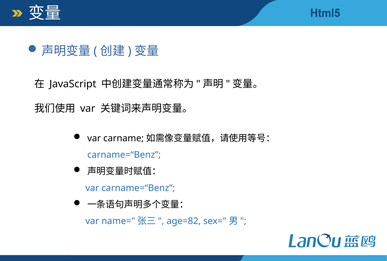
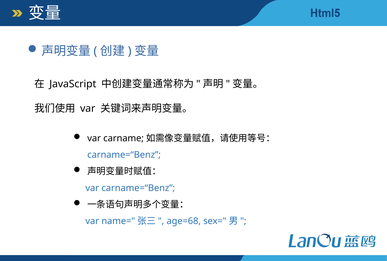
age=82: age=82 -> age=68
